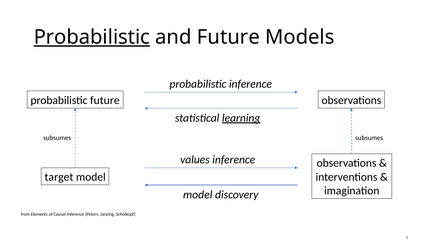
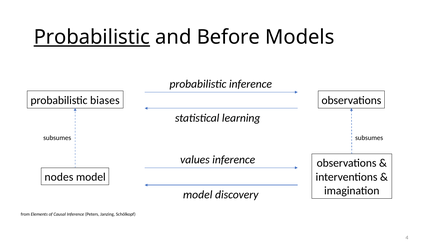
and Future: Future -> Before
probabilistic future: future -> biases
learning underline: present -> none
target: target -> nodes
